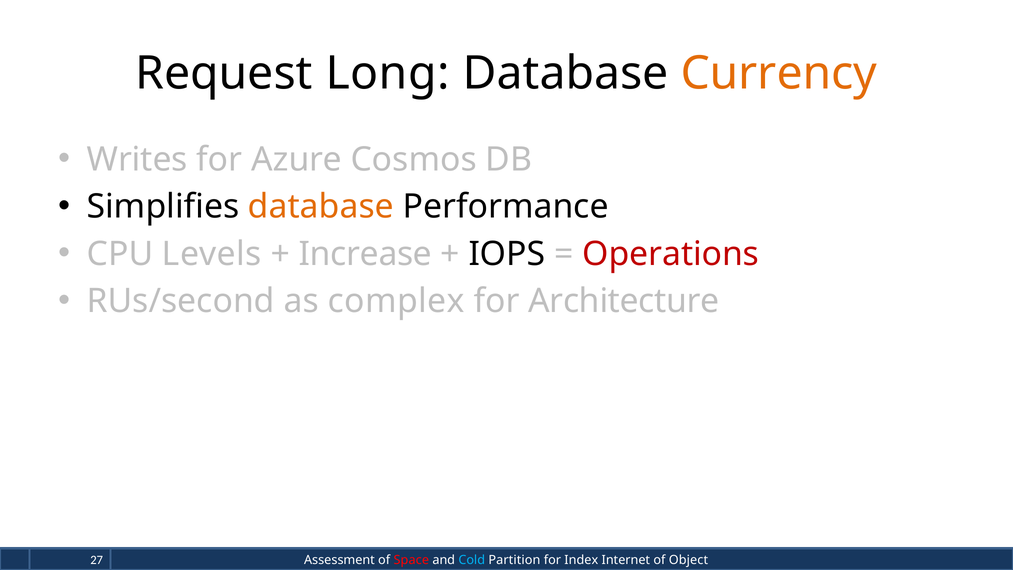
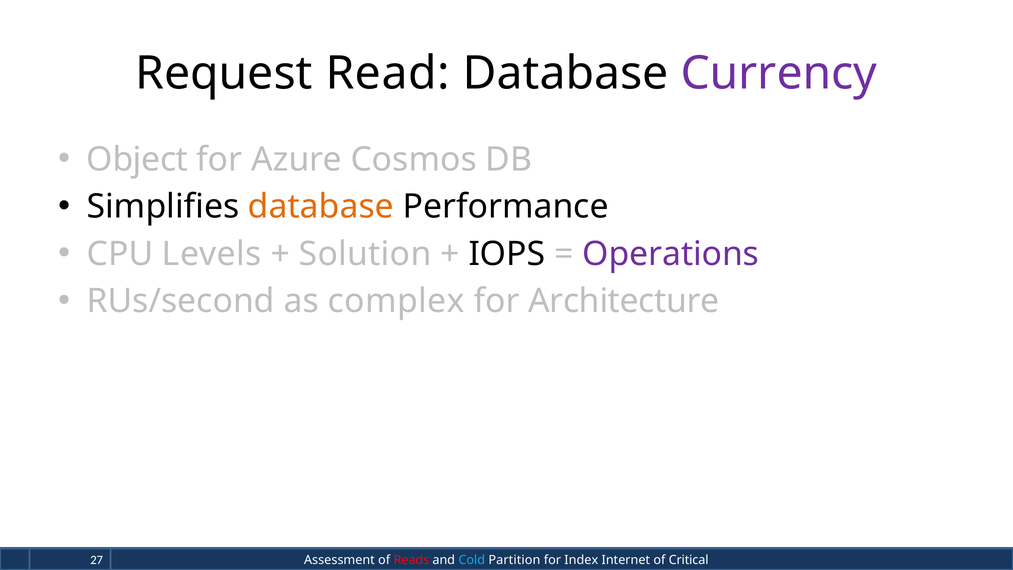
Long: Long -> Read
Currency colour: orange -> purple
Writes: Writes -> Object
Increase: Increase -> Solution
Operations colour: red -> purple
Space: Space -> Reads
Object: Object -> Critical
